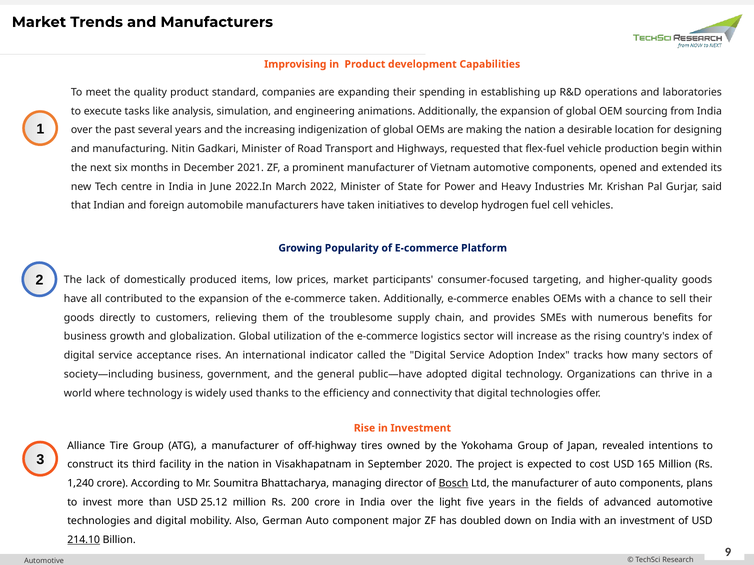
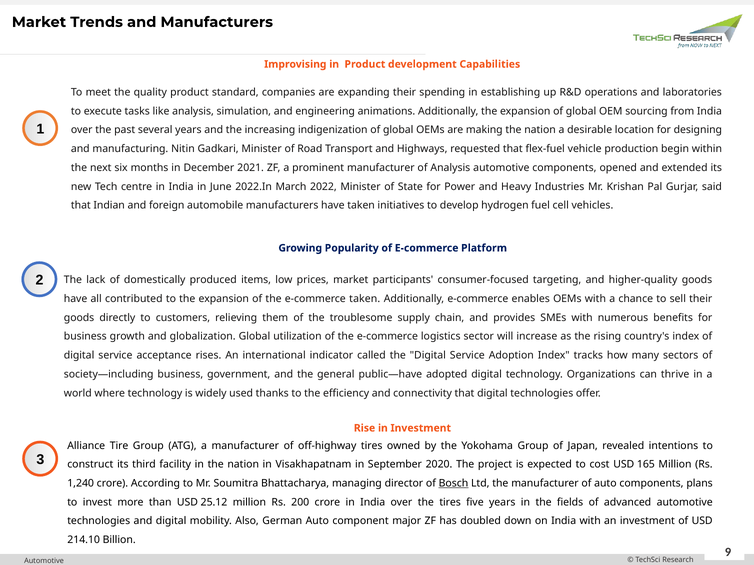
of Vietnam: Vietnam -> Analysis
the light: light -> tires
214.10 underline: present -> none
